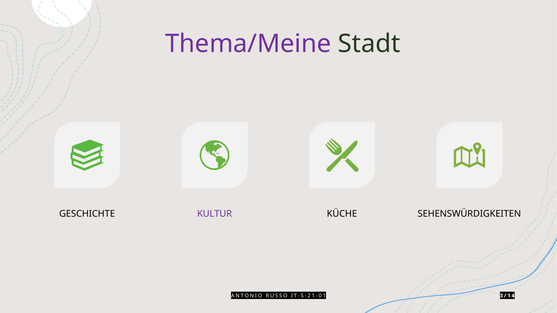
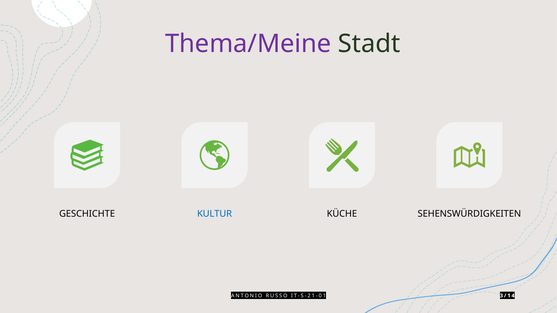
KULTUR colour: purple -> blue
